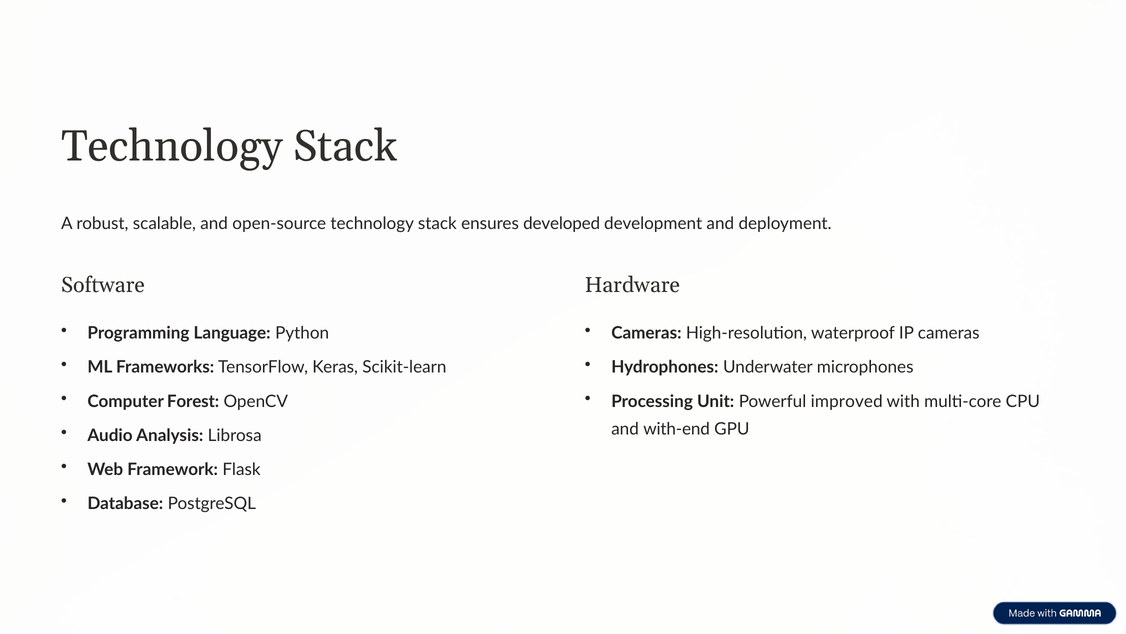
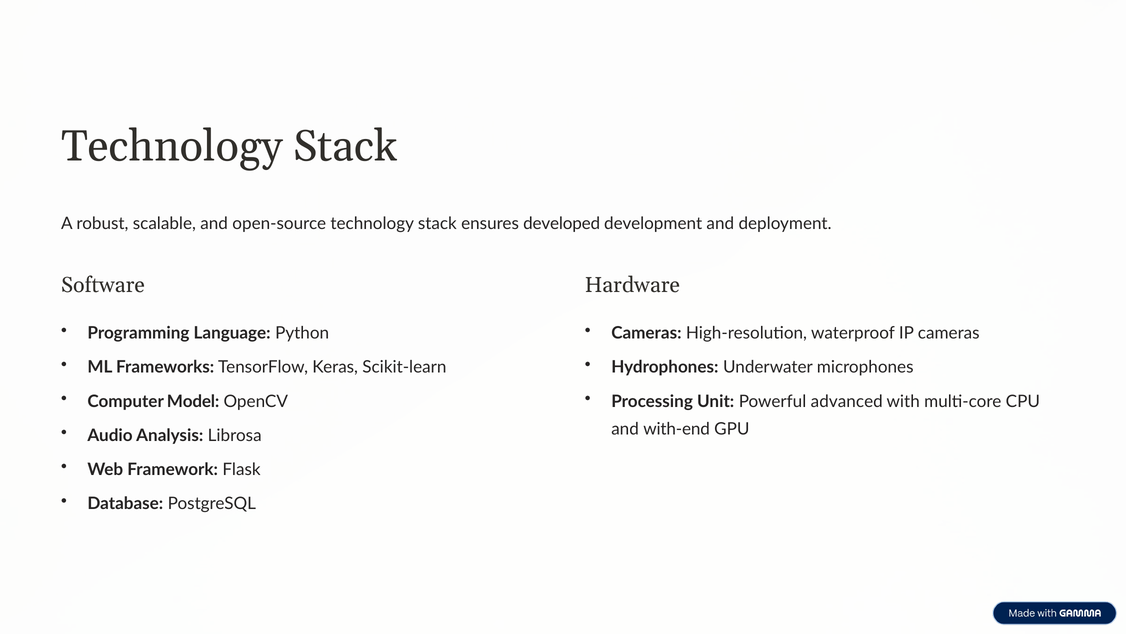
Forest: Forest -> Model
improved: improved -> advanced
